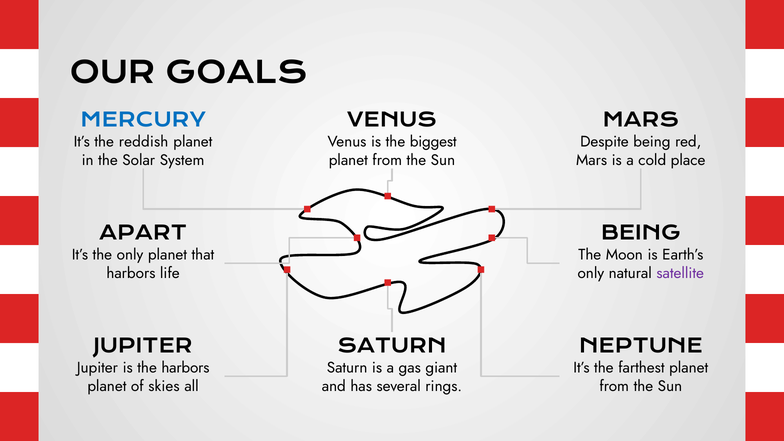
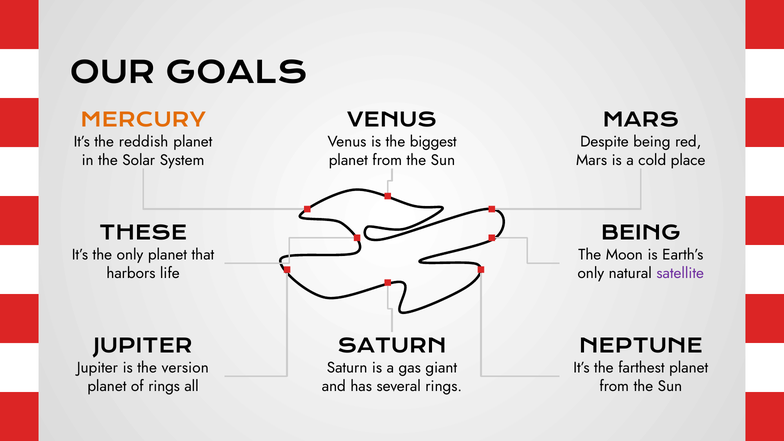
MERCURY colour: blue -> orange
APART: APART -> THESE
the harbors: harbors -> version
of skies: skies -> rings
